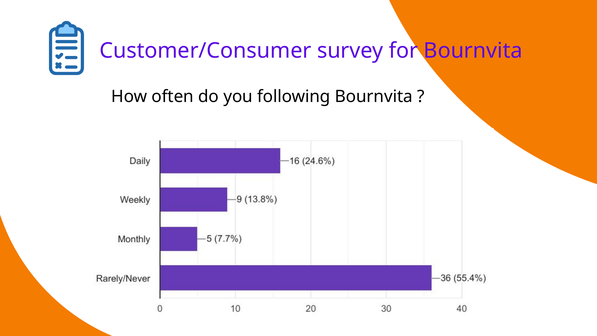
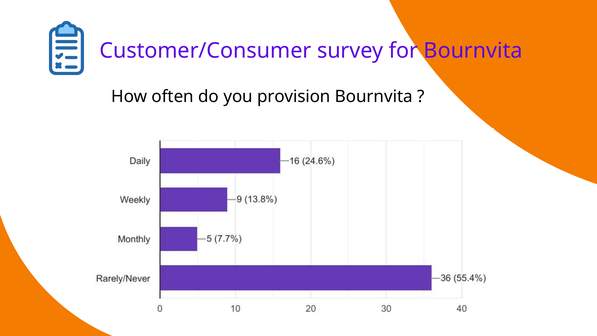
following: following -> provision
